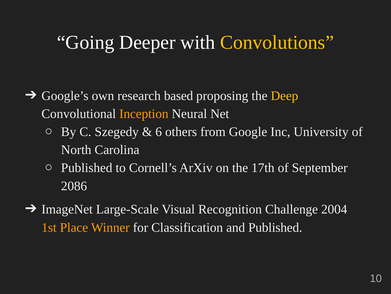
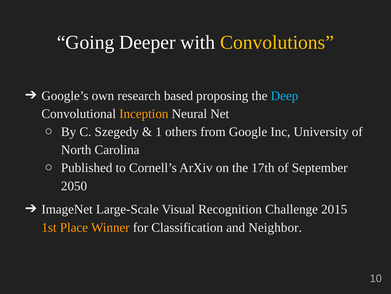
Deep colour: yellow -> light blue
6: 6 -> 1
2086: 2086 -> 2050
2004: 2004 -> 2015
and Published: Published -> Neighbor
